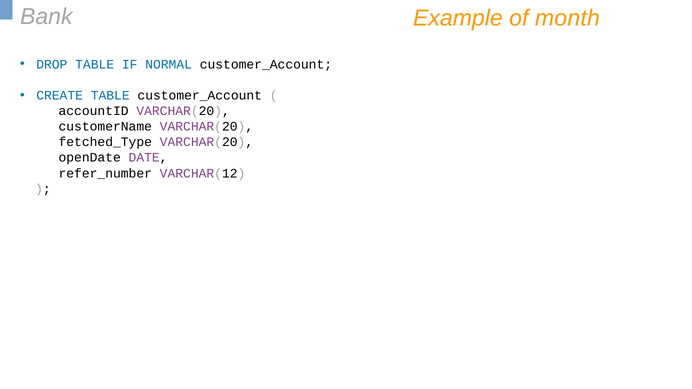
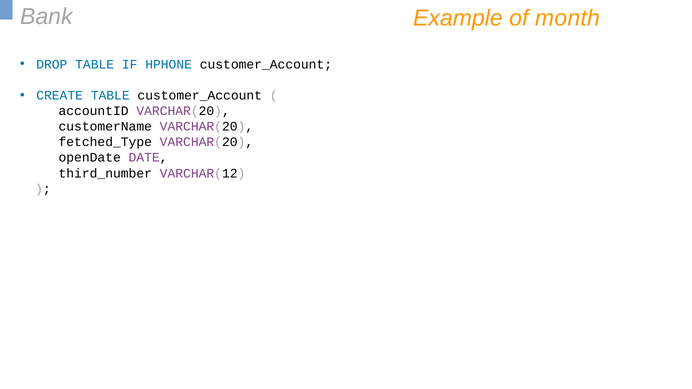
NORMAL: NORMAL -> HPHONE
refer_number: refer_number -> third_number
